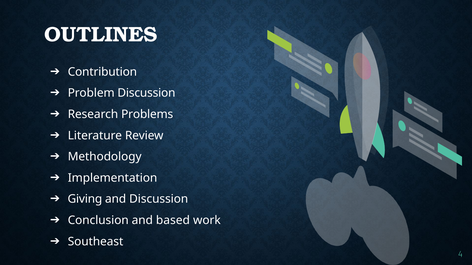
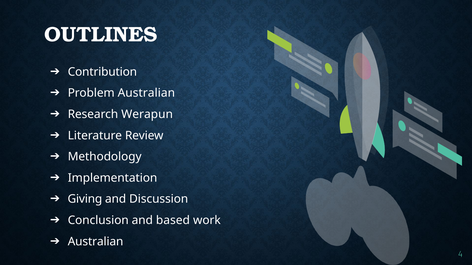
Problem Discussion: Discussion -> Australian
Problems: Problems -> Werapun
Southeast at (96, 242): Southeast -> Australian
